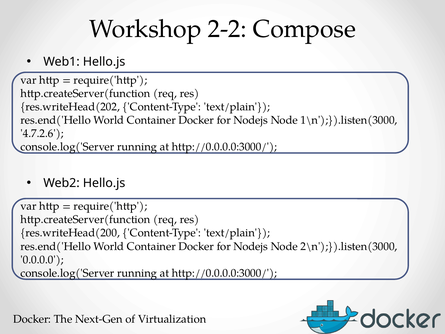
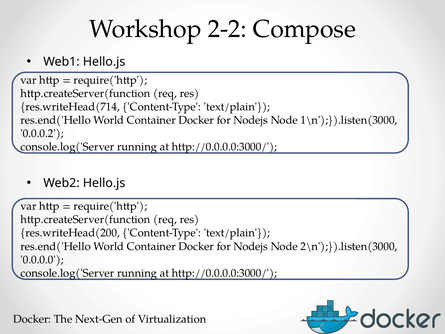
res.writeHead(202: res.writeHead(202 -> res.writeHead(714
4.7.2.6: 4.7.2.6 -> 0.0.0.2
